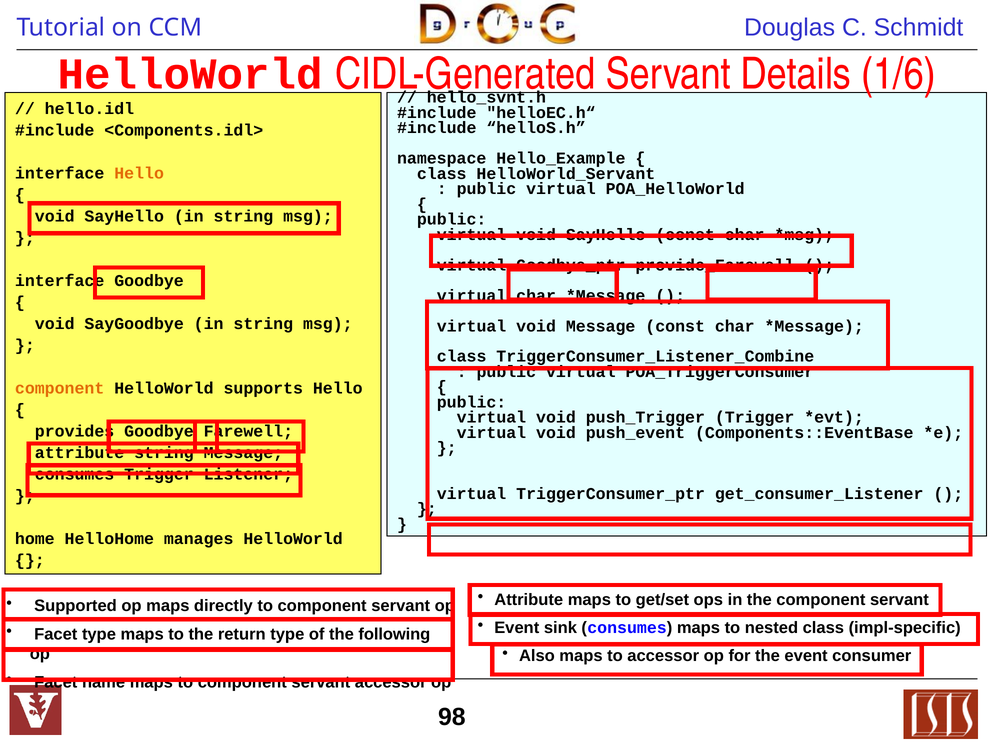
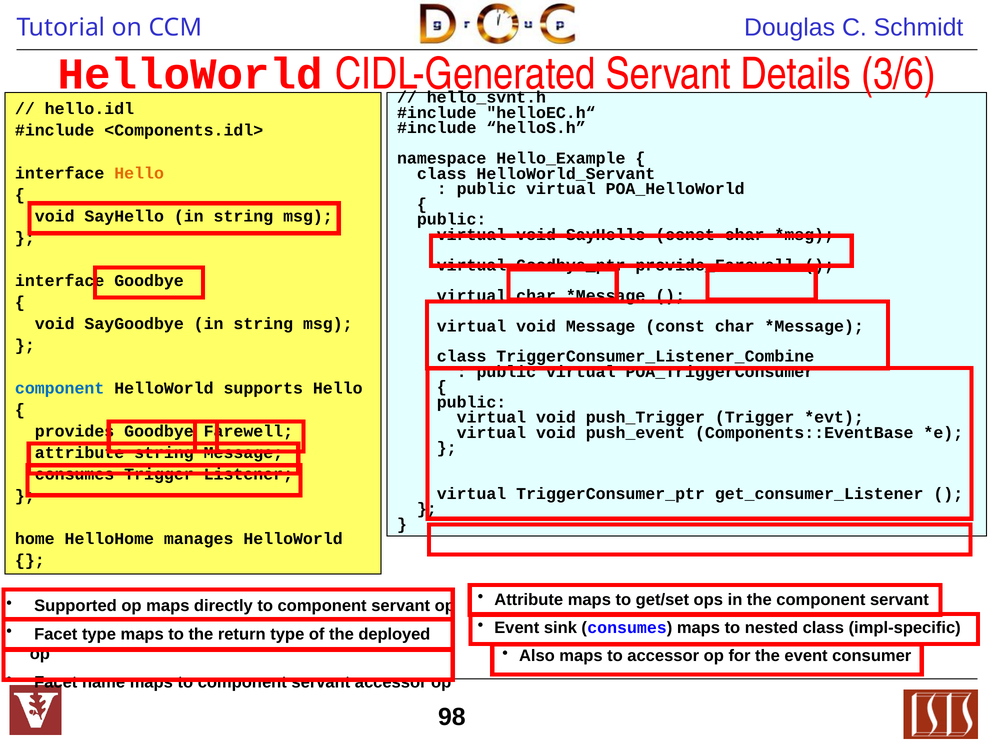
1/6: 1/6 -> 3/6
component at (60, 389) colour: orange -> blue
following: following -> deployed
